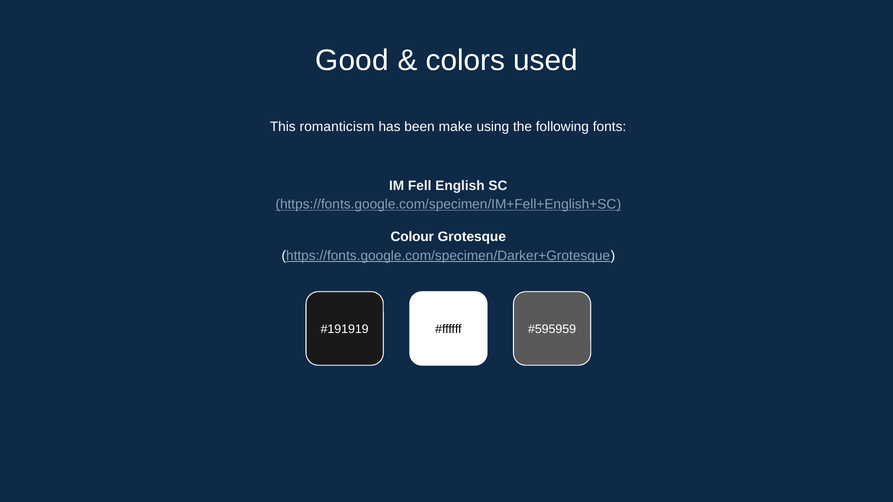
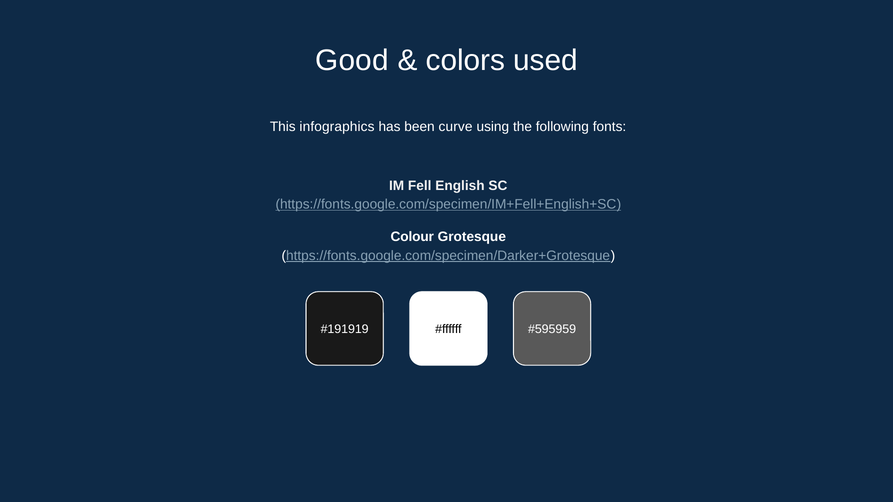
romanticism: romanticism -> infographics
make: make -> curve
